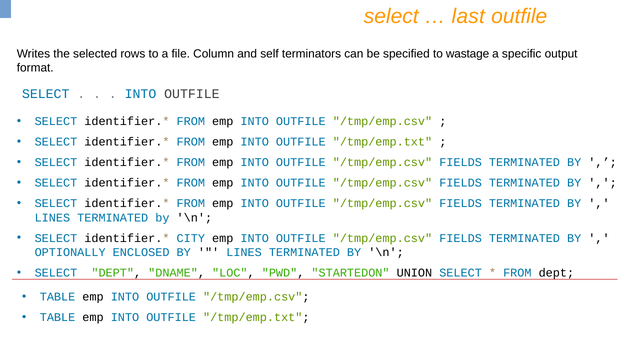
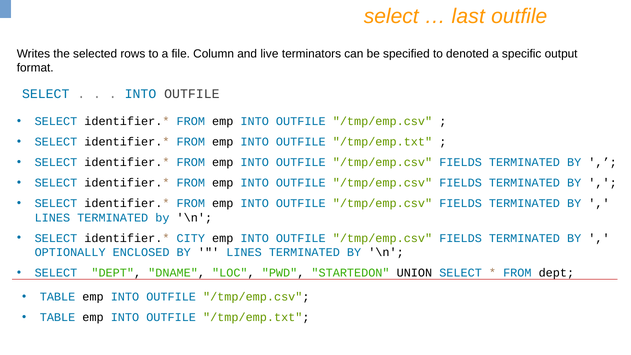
self: self -> live
wastage: wastage -> denoted
